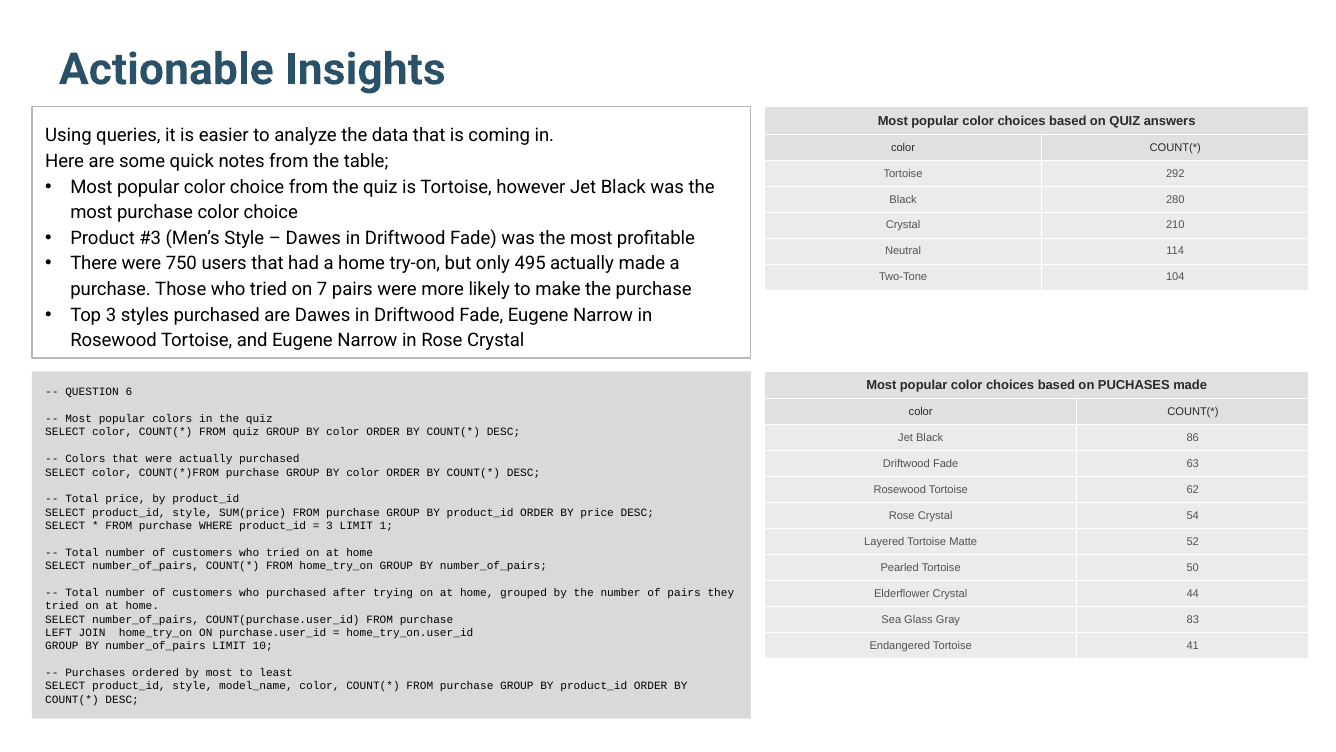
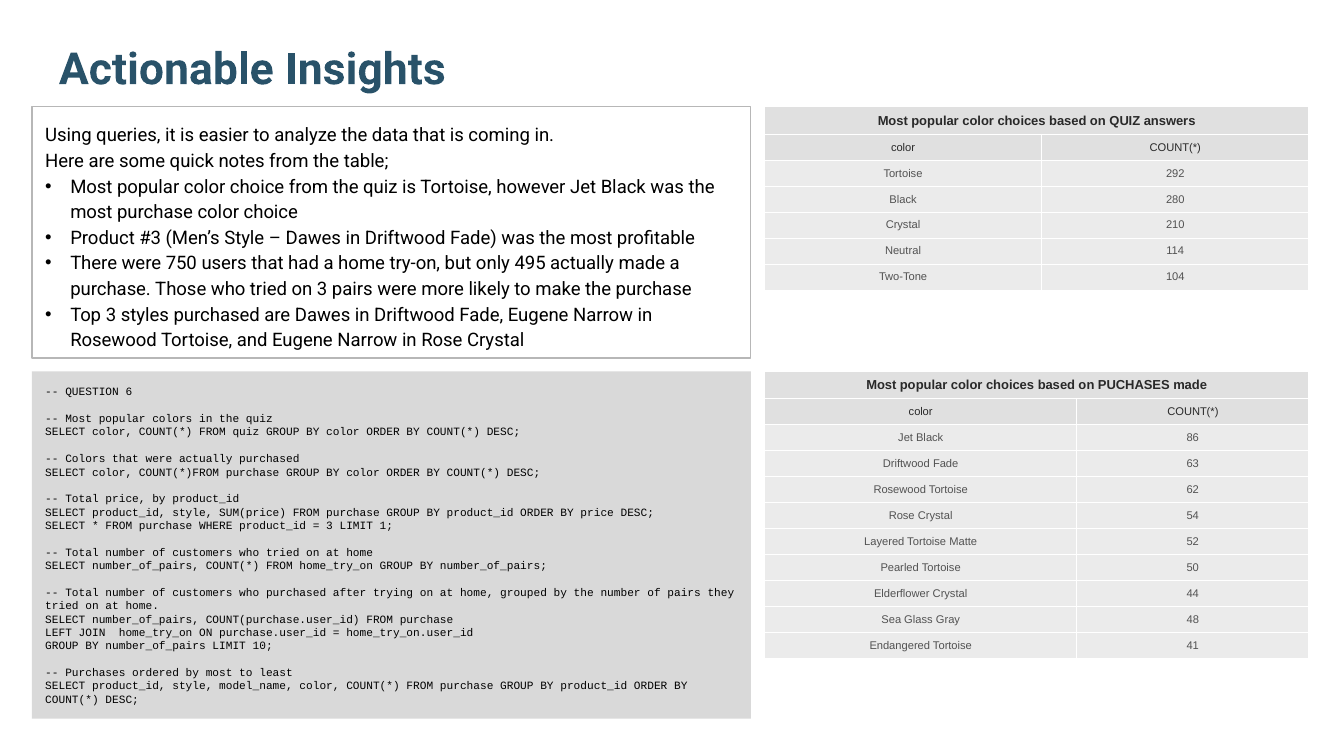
on 7: 7 -> 3
83: 83 -> 48
